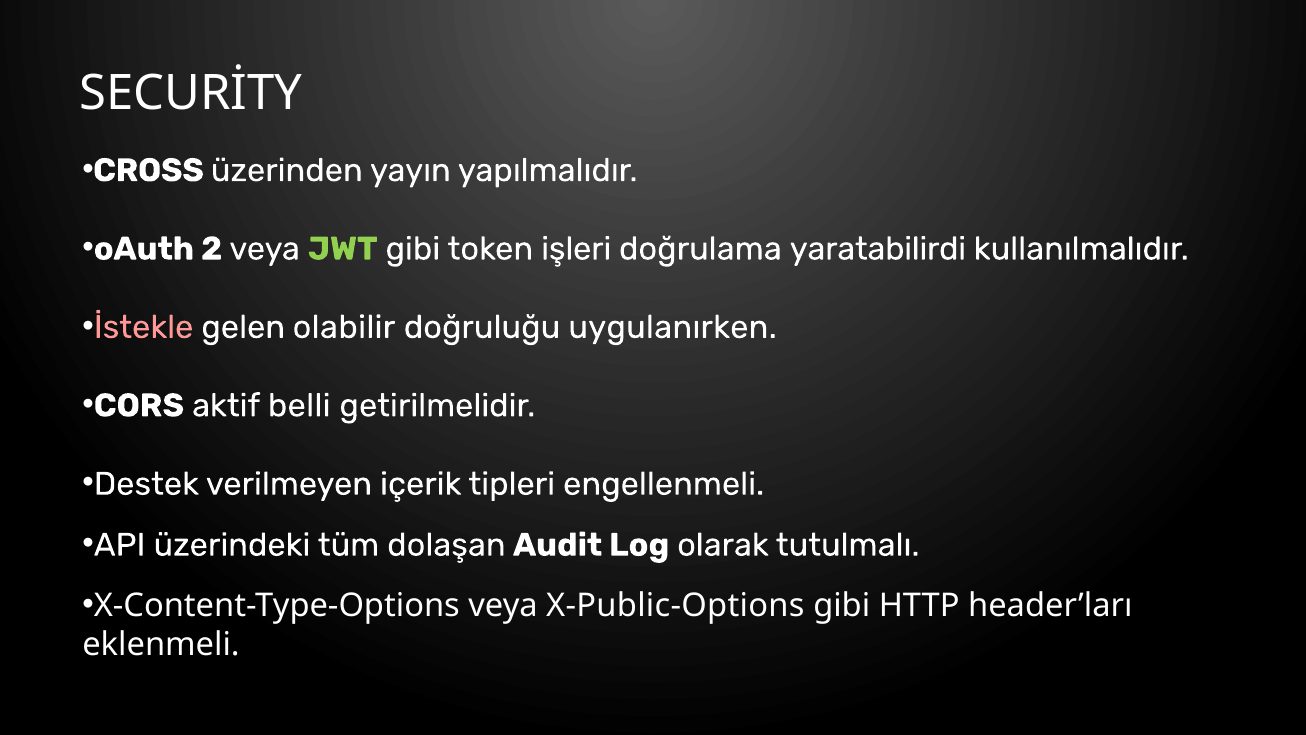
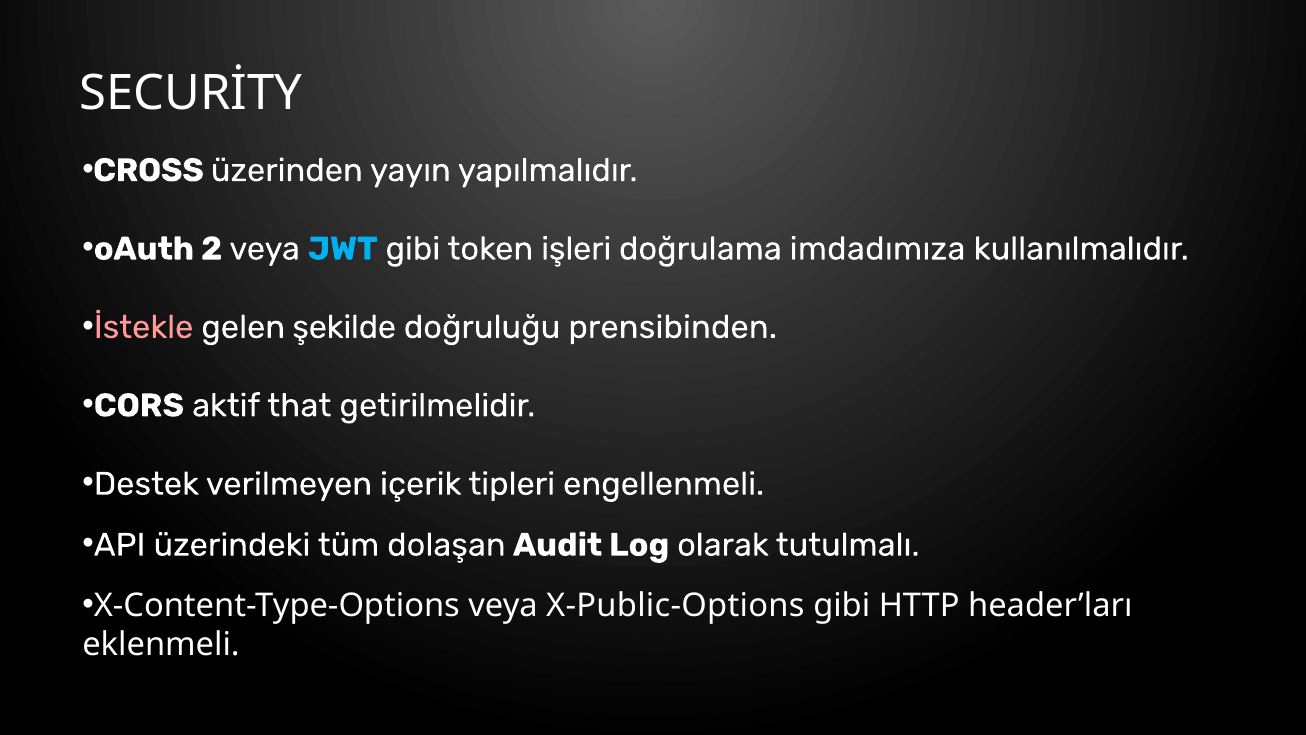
JWT colour: light green -> light blue
yaratabilirdi: yaratabilirdi -> imdadımıza
olabilir: olabilir -> şekilde
uygulanırken: uygulanırken -> prensibinden
belli: belli -> that
